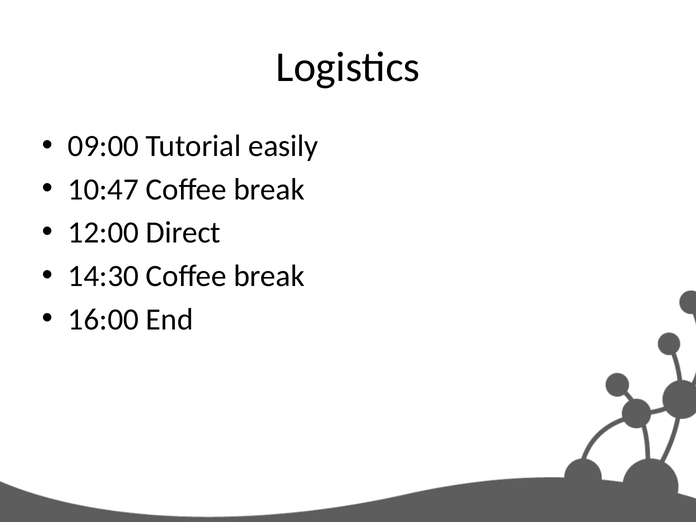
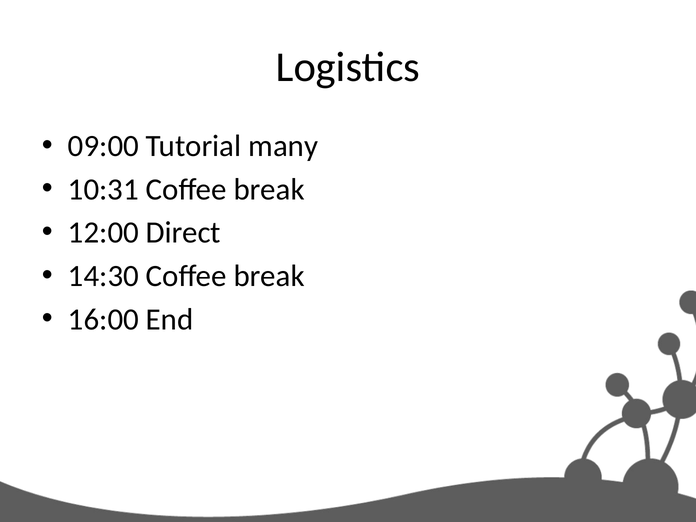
easily: easily -> many
10:47: 10:47 -> 10:31
